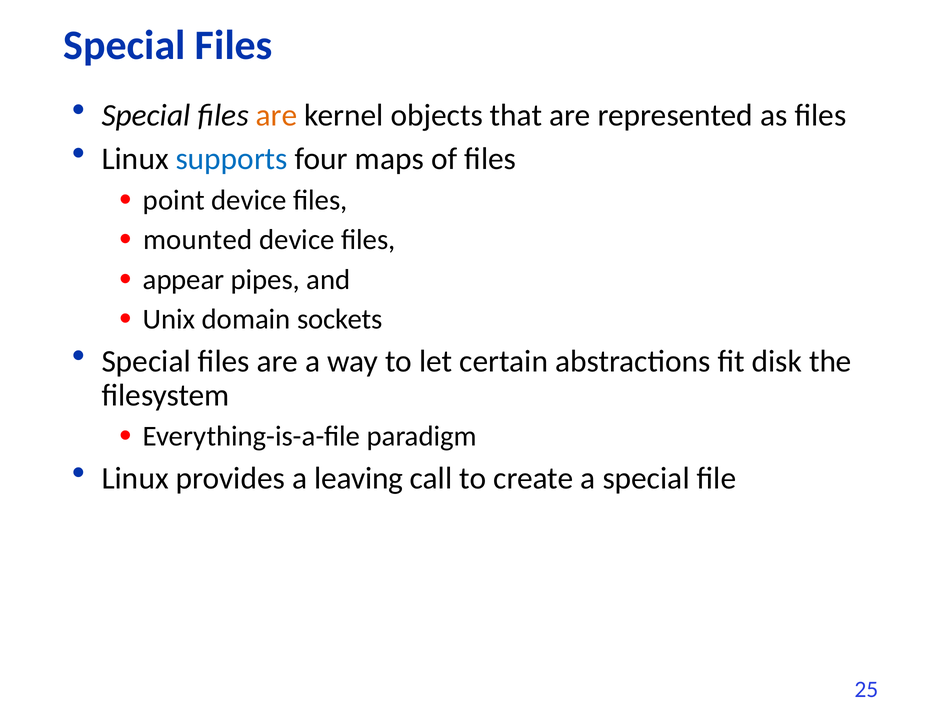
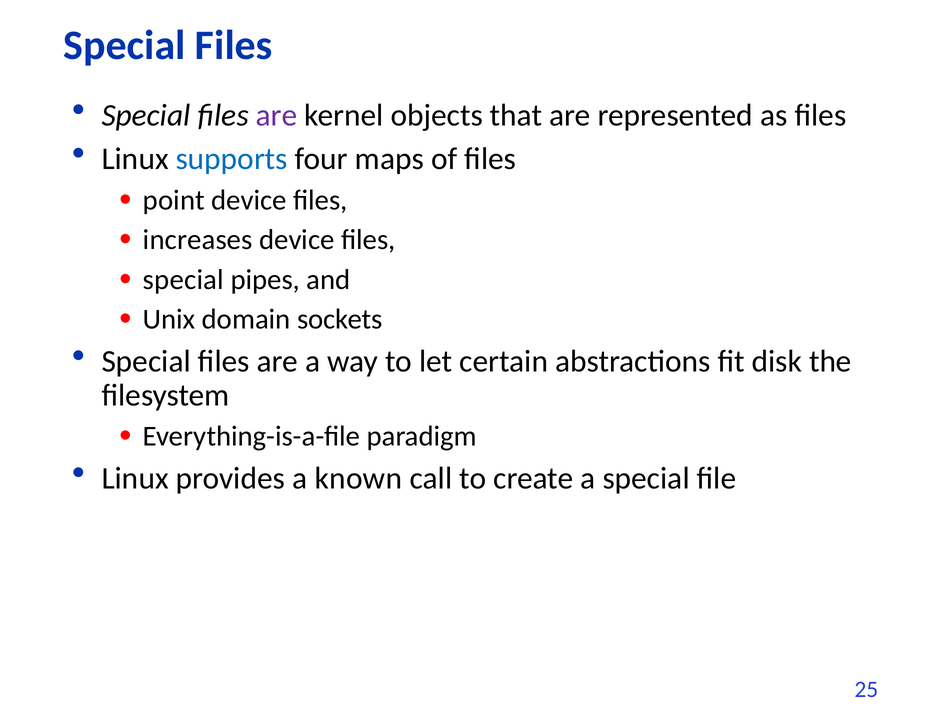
are at (277, 116) colour: orange -> purple
mounted: mounted -> increases
appear at (184, 280): appear -> special
leaving: leaving -> known
